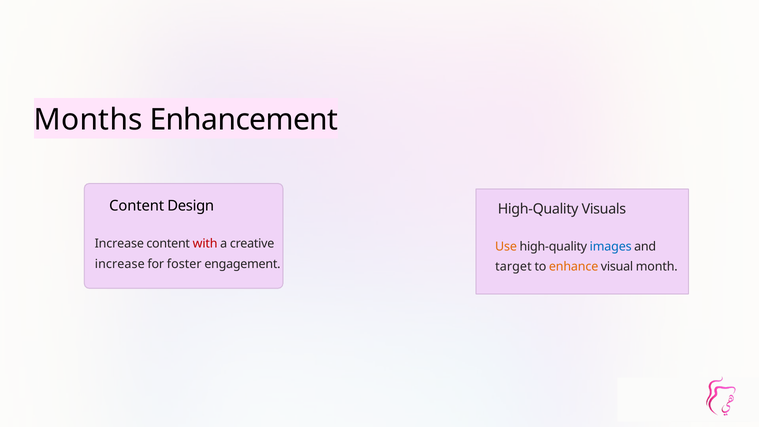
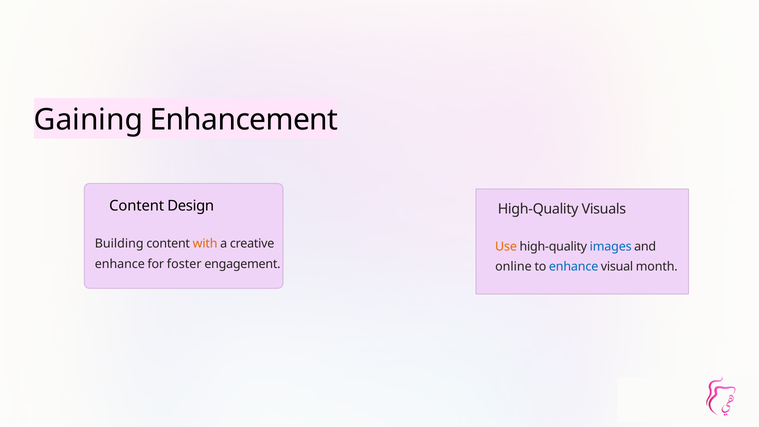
Months: Months -> Gaining
Increase at (119, 244): Increase -> Building
with colour: red -> orange
increase at (120, 264): increase -> enhance
target: target -> online
enhance at (574, 267) colour: orange -> blue
